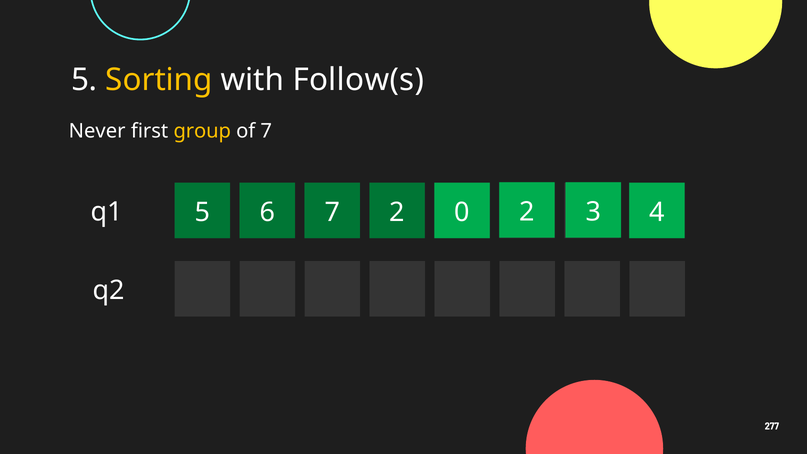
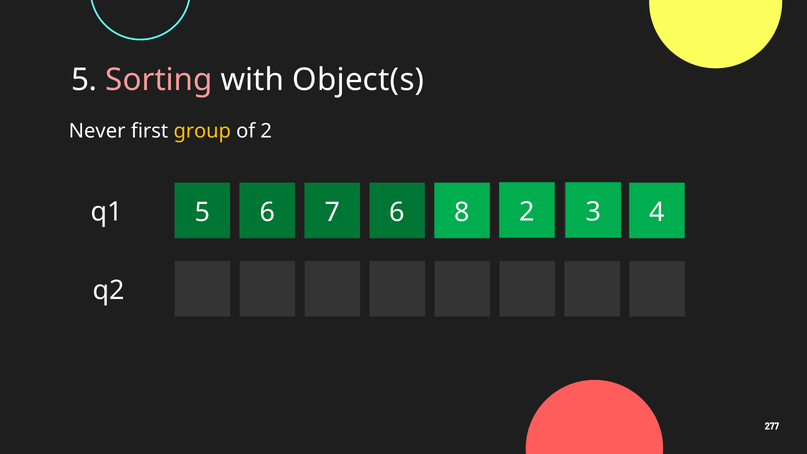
Sorting colour: yellow -> pink
Follow(s: Follow(s -> Object(s
of 7: 7 -> 2
5 2: 2 -> 6
0: 0 -> 8
